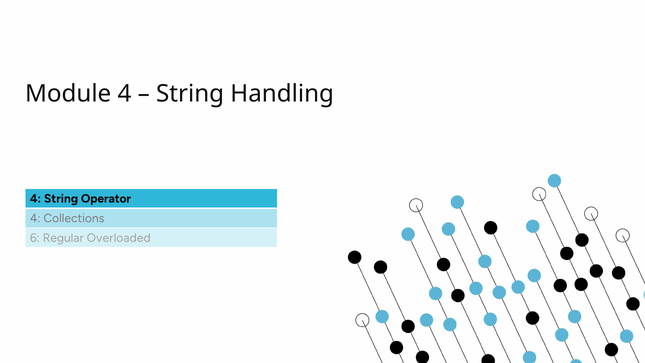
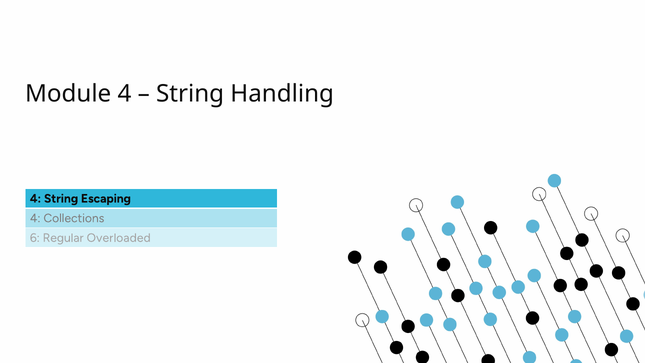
Operator: Operator -> Escaping
